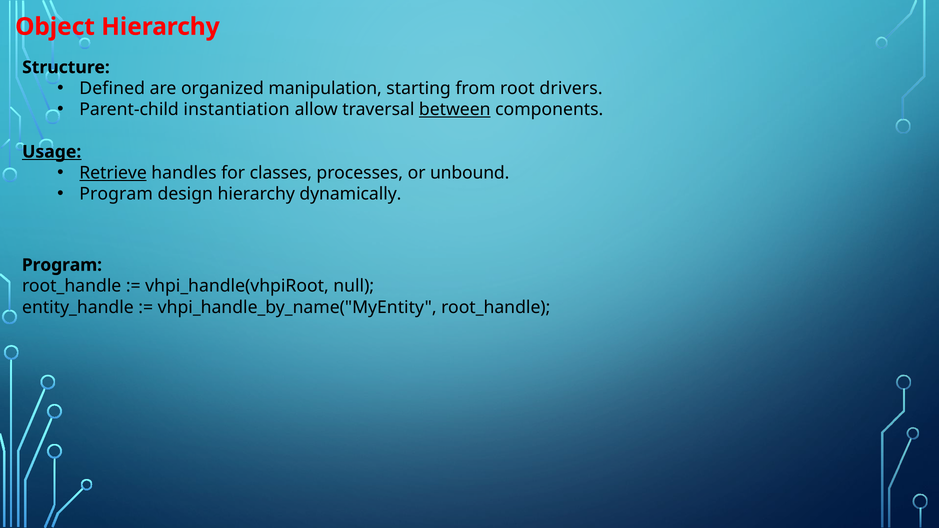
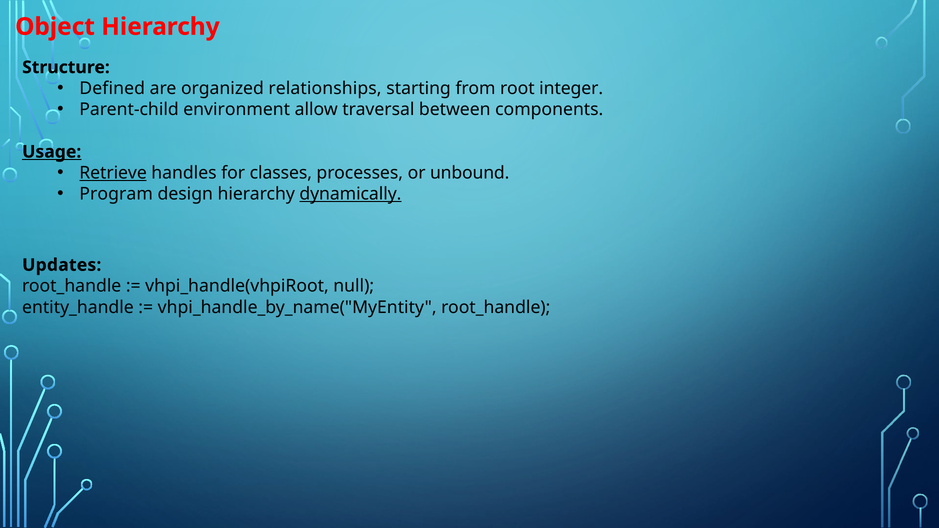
manipulation: manipulation -> relationships
drivers: drivers -> integer
instantiation: instantiation -> environment
between underline: present -> none
dynamically underline: none -> present
Program at (62, 265): Program -> Updates
